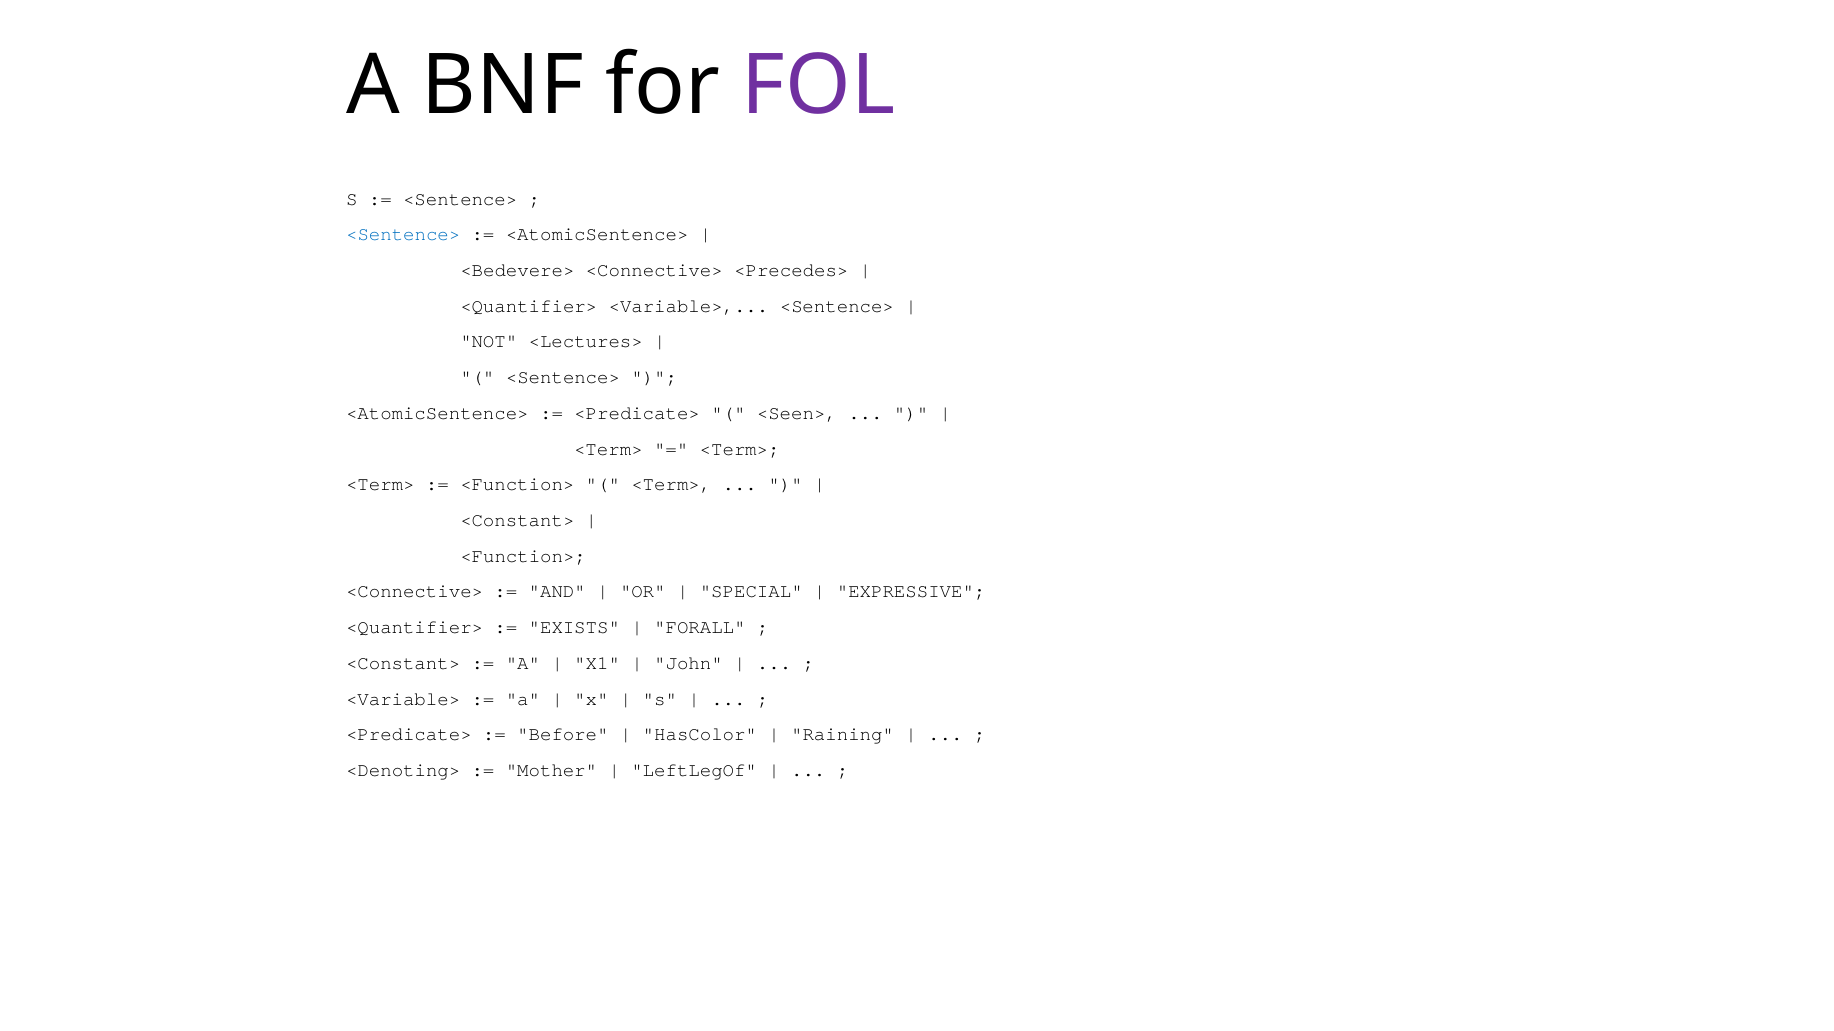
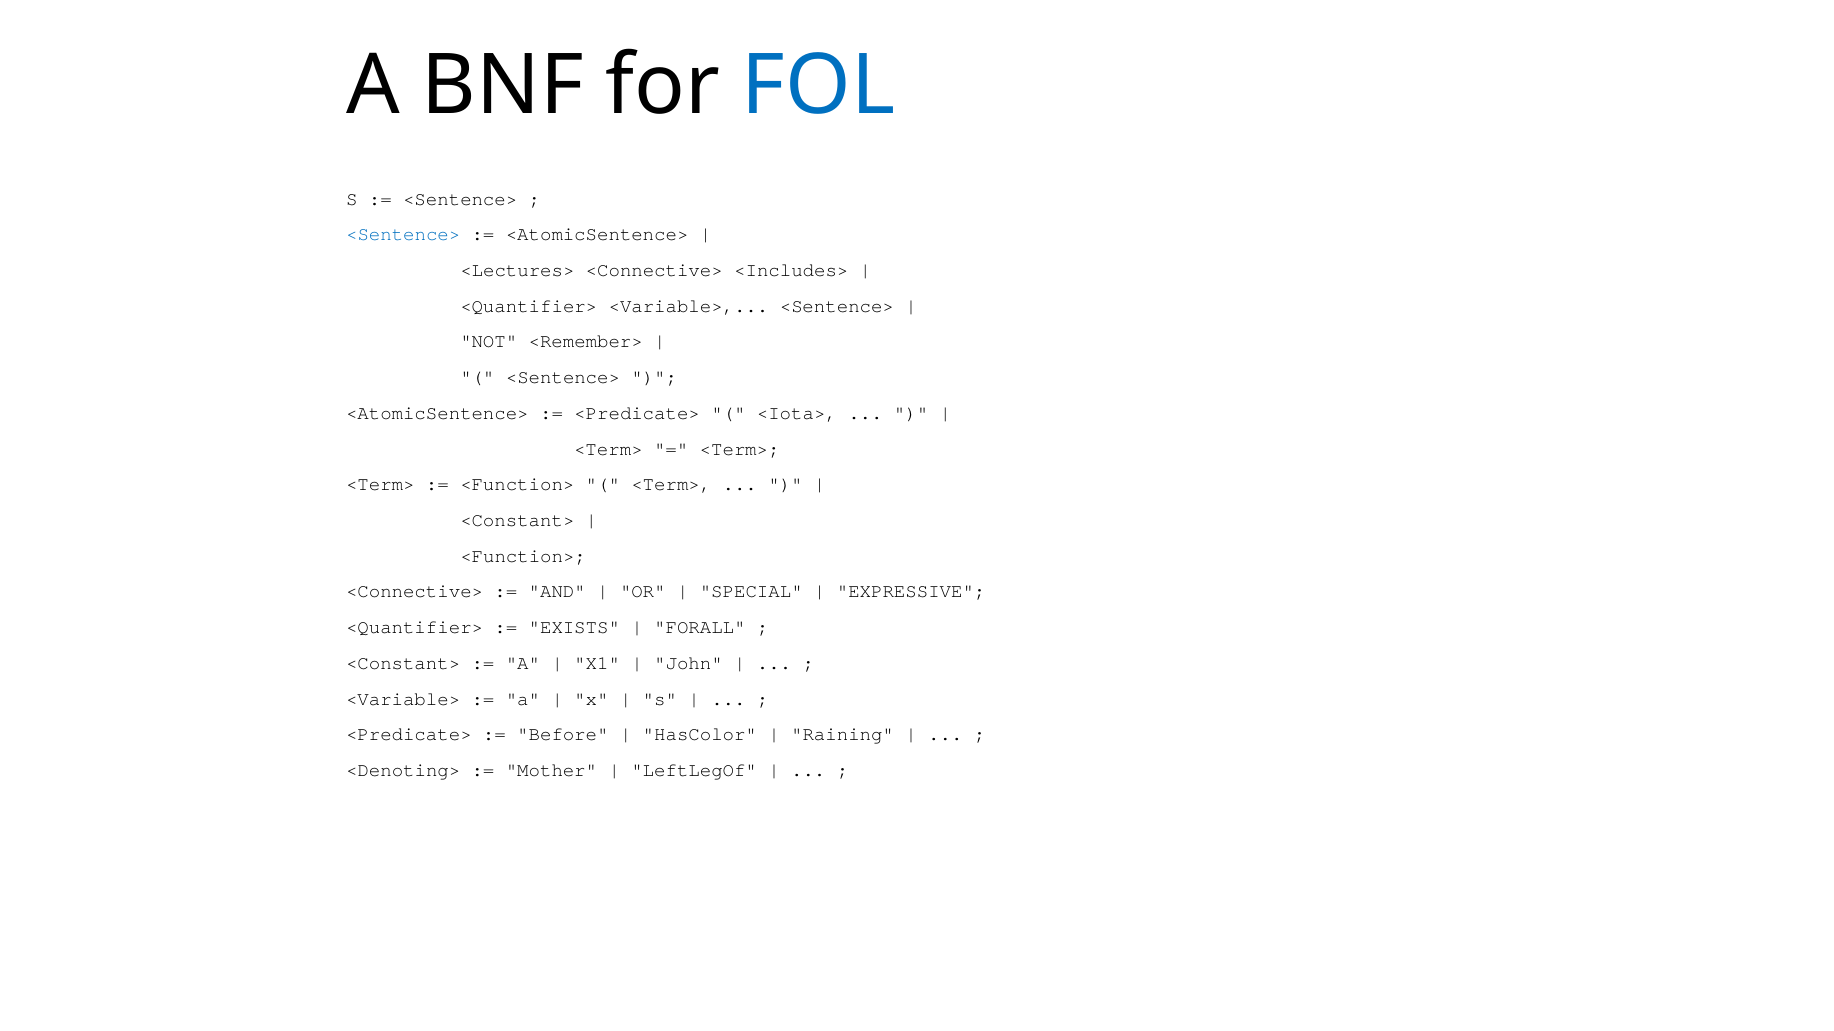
FOL colour: purple -> blue
<Bedevere>: <Bedevere> -> <Lectures>
<Precedes>: <Precedes> -> <Includes>
<Lectures>: <Lectures> -> <Remember>
<Seen>: <Seen> -> <Iota>
